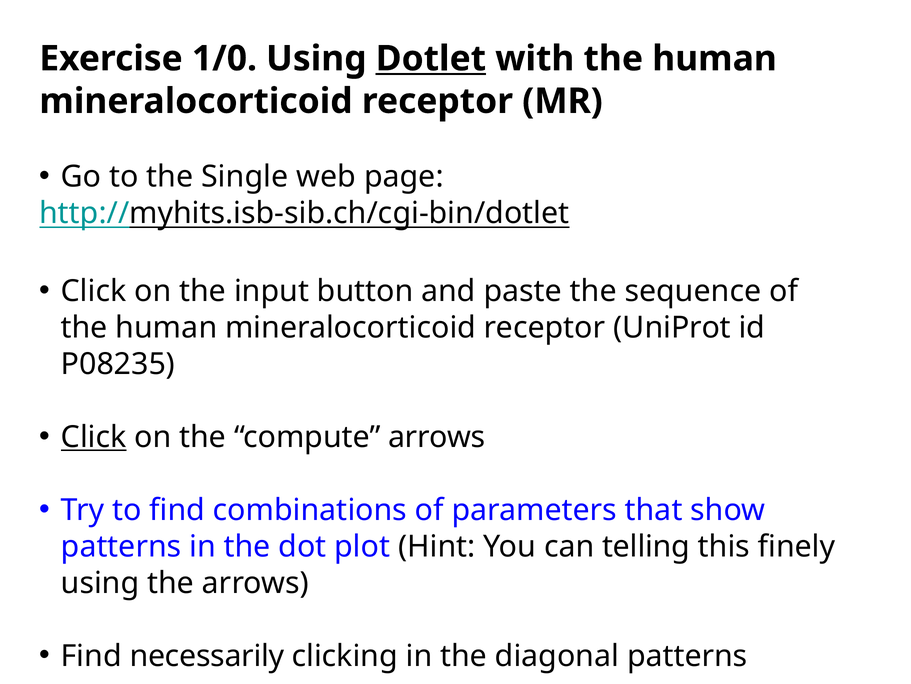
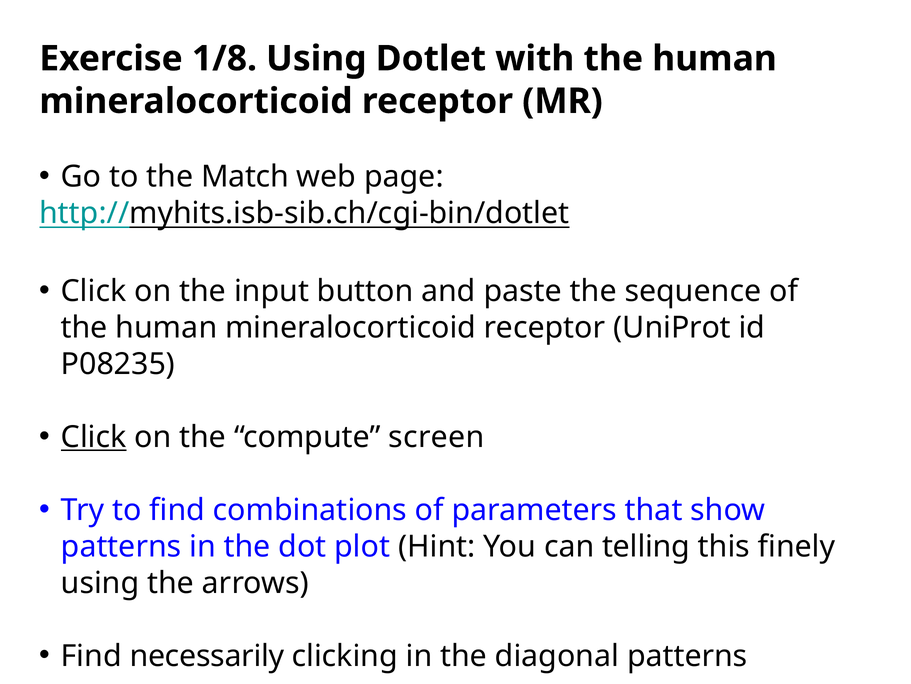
1/0: 1/0 -> 1/8
Dotlet underline: present -> none
Single: Single -> Match
compute arrows: arrows -> screen
